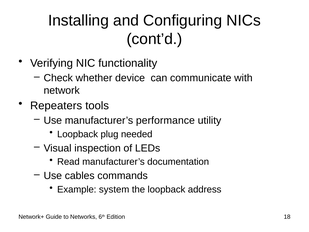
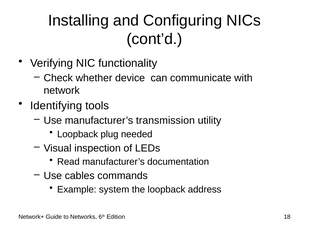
Repeaters: Repeaters -> Identifying
performance: performance -> transmission
